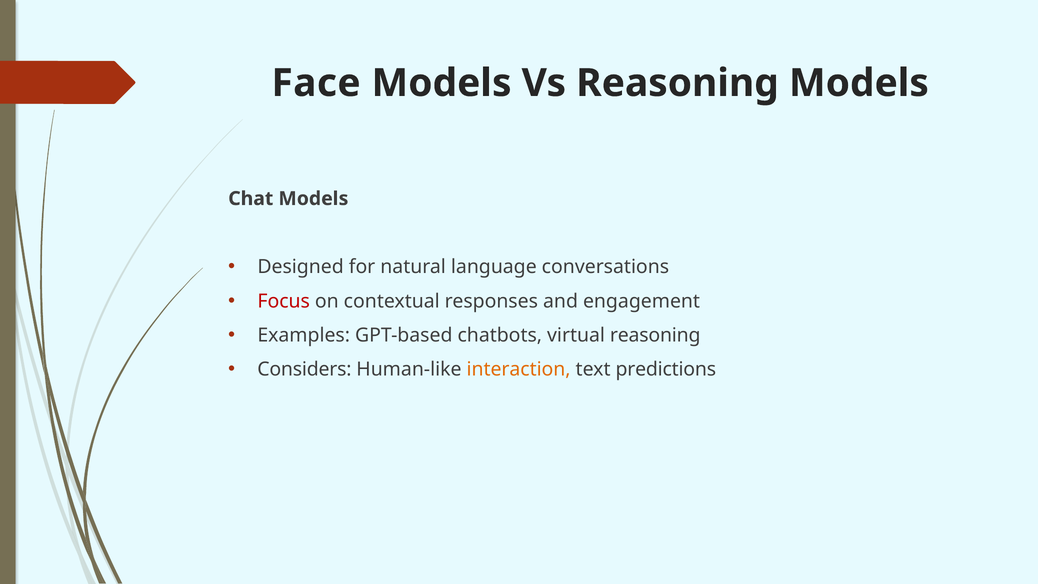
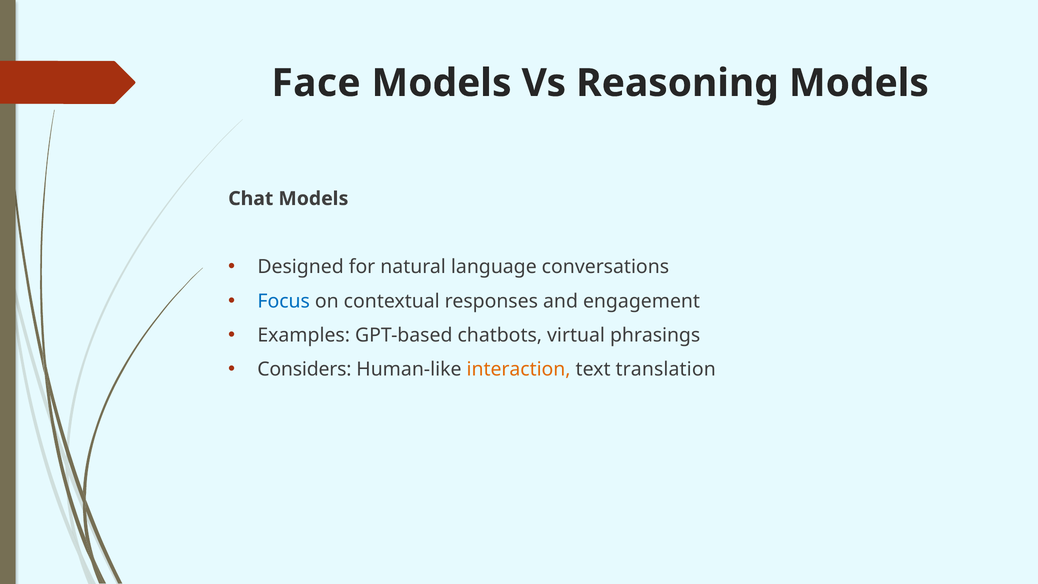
Focus colour: red -> blue
virtual reasoning: reasoning -> phrasings
predictions: predictions -> translation
